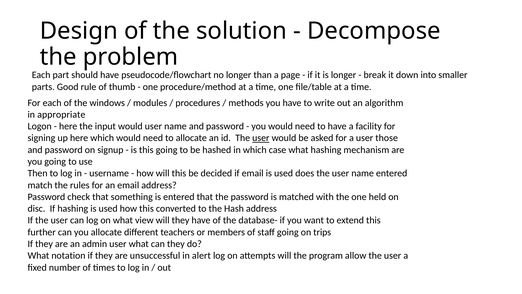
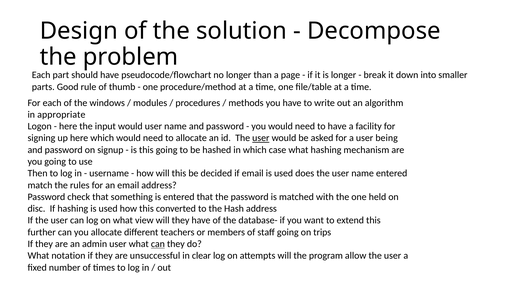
those: those -> being
can at (158, 244) underline: none -> present
alert: alert -> clear
